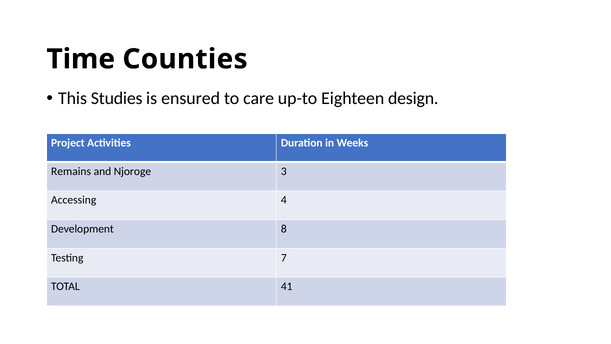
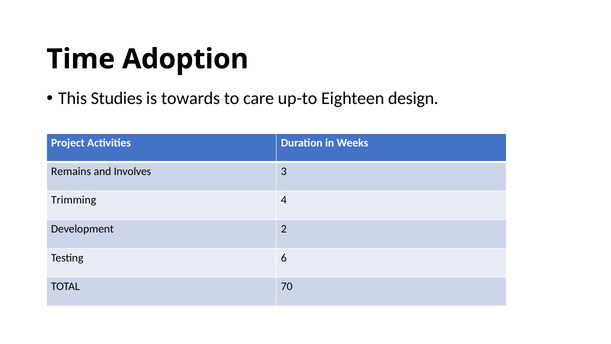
Counties: Counties -> Adoption
ensured: ensured -> towards
Njoroge: Njoroge -> Involves
Accessing: Accessing -> Trimming
8: 8 -> 2
7: 7 -> 6
41: 41 -> 70
